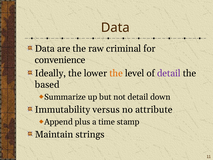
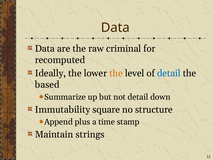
convenience: convenience -> recomputed
detail at (169, 73) colour: purple -> blue
versus: versus -> square
attribute: attribute -> structure
